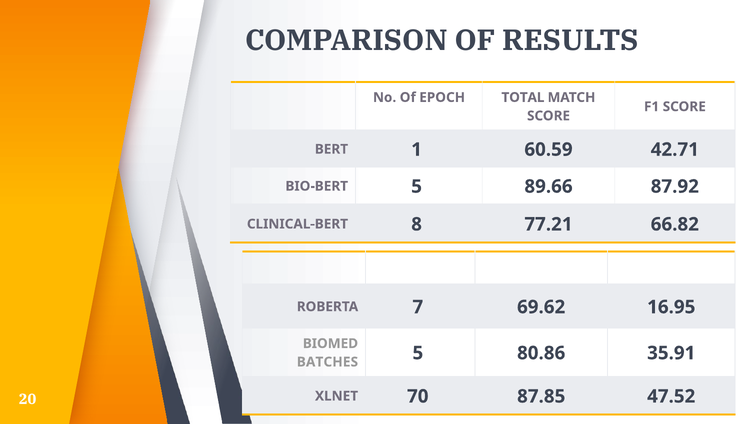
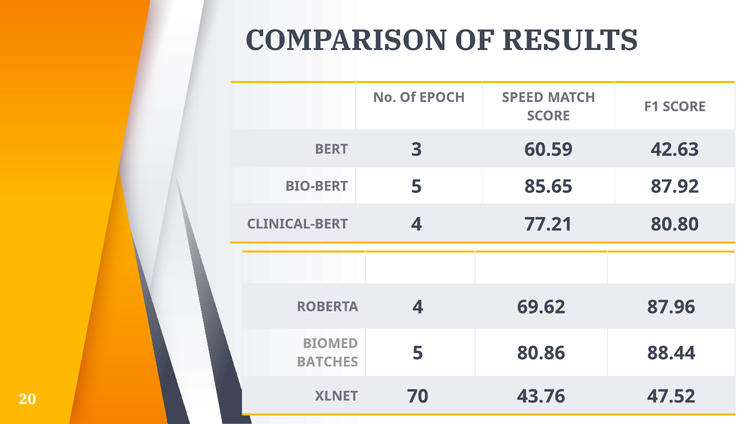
TOTAL: TOTAL -> SPEED
1: 1 -> 3
42.71: 42.71 -> 42.63
89.66: 89.66 -> 85.65
CLINICAL-BERT 8: 8 -> 4
66.82: 66.82 -> 80.80
ROBERTA 7: 7 -> 4
16.95: 16.95 -> 87.96
35.91: 35.91 -> 88.44
87.85: 87.85 -> 43.76
